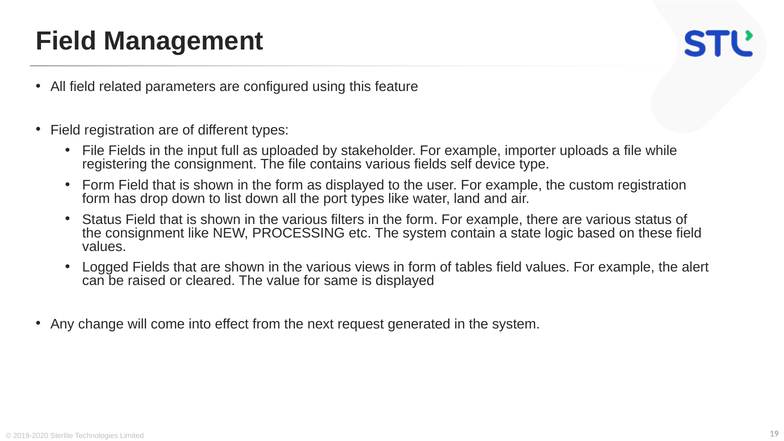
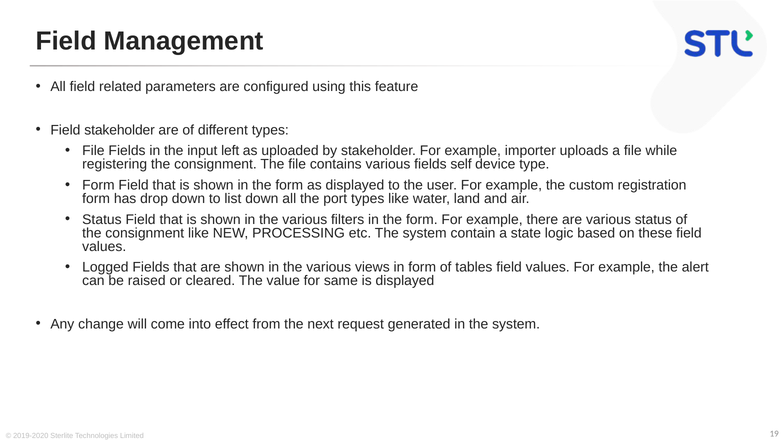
Field registration: registration -> stakeholder
full: full -> left
